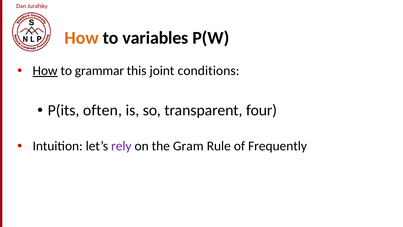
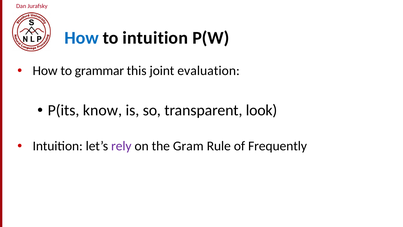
How at (82, 38) colour: orange -> blue
to variables: variables -> intuition
How at (45, 71) underline: present -> none
conditions: conditions -> evaluation
often: often -> know
four: four -> look
